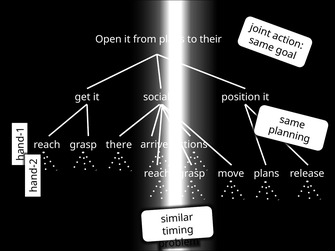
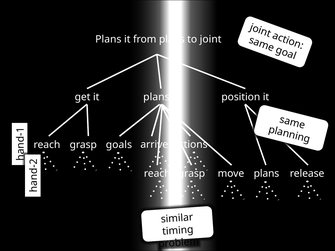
Open at (108, 39): Open -> Plans
their: their -> joint
it social: social -> plans
there: there -> goals
